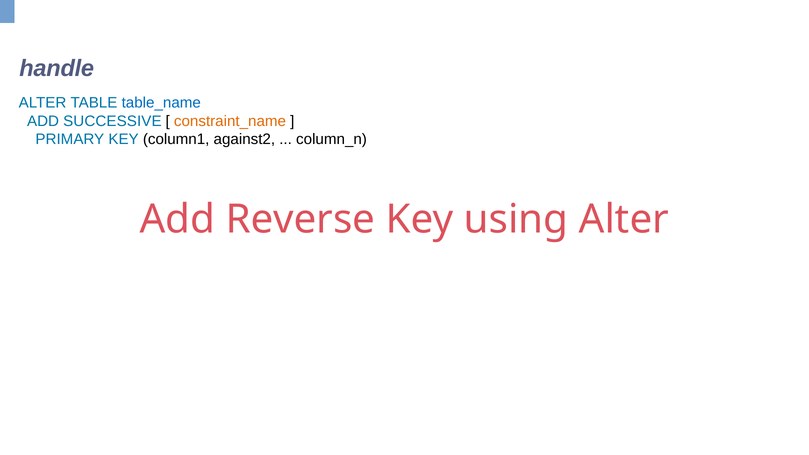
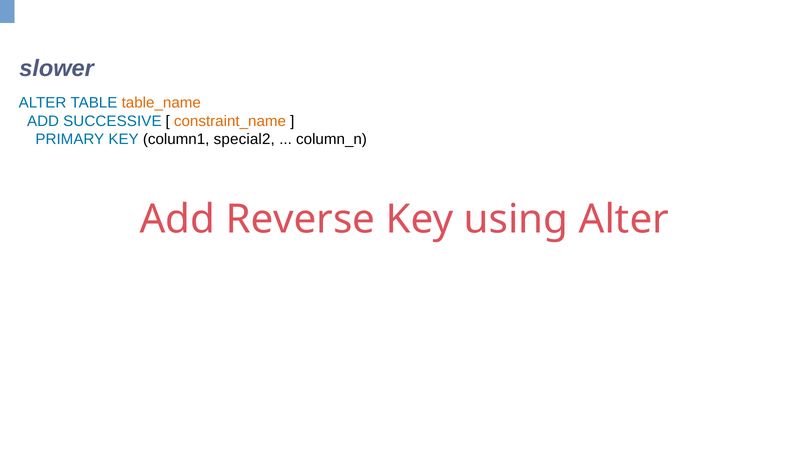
handle: handle -> slower
table_name colour: blue -> orange
against2: against2 -> special2
